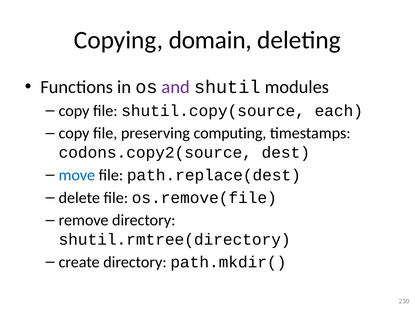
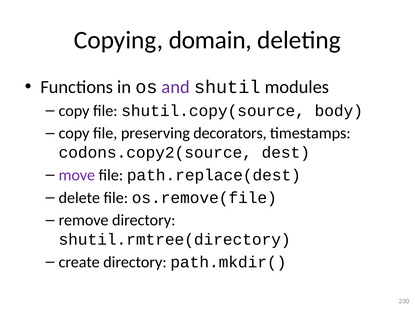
each: each -> body
computing: computing -> decorators
move colour: blue -> purple
